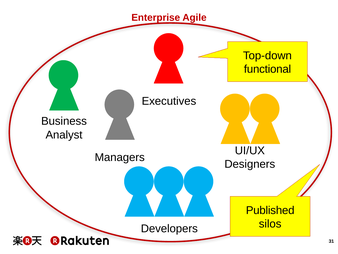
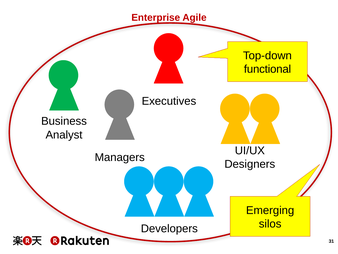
Published: Published -> Emerging
